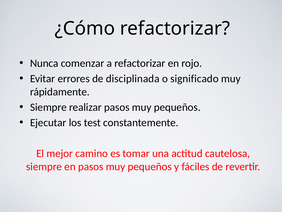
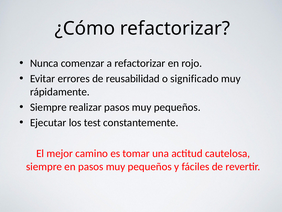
disciplinada: disciplinada -> reusabilidad
